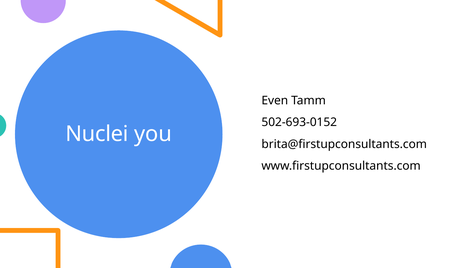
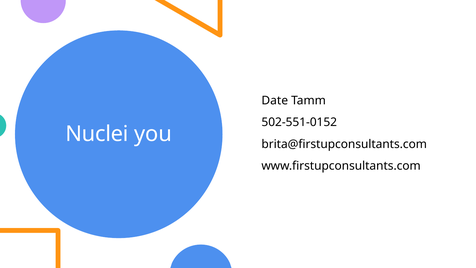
Even: Even -> Date
502-693-0152: 502-693-0152 -> 502-551-0152
